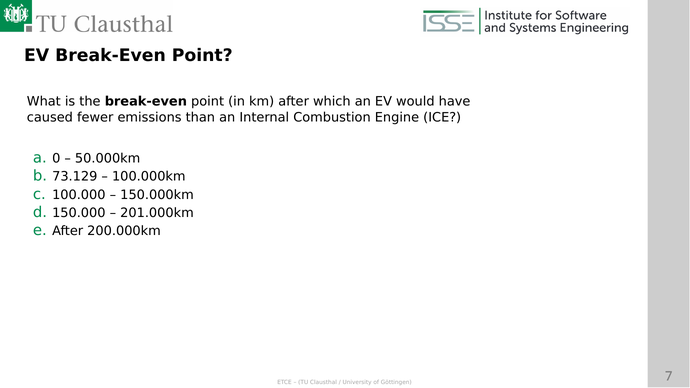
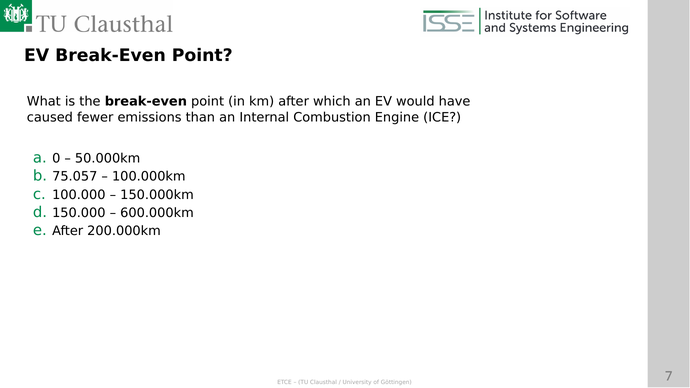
73.129: 73.129 -> 75.057
201.000km: 201.000km -> 600.000km
